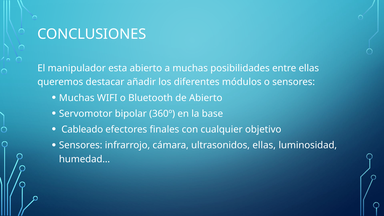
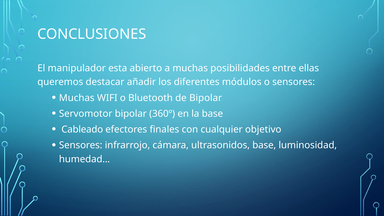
de Abierto: Abierto -> Bipolar
ultrasonidos ellas: ellas -> base
